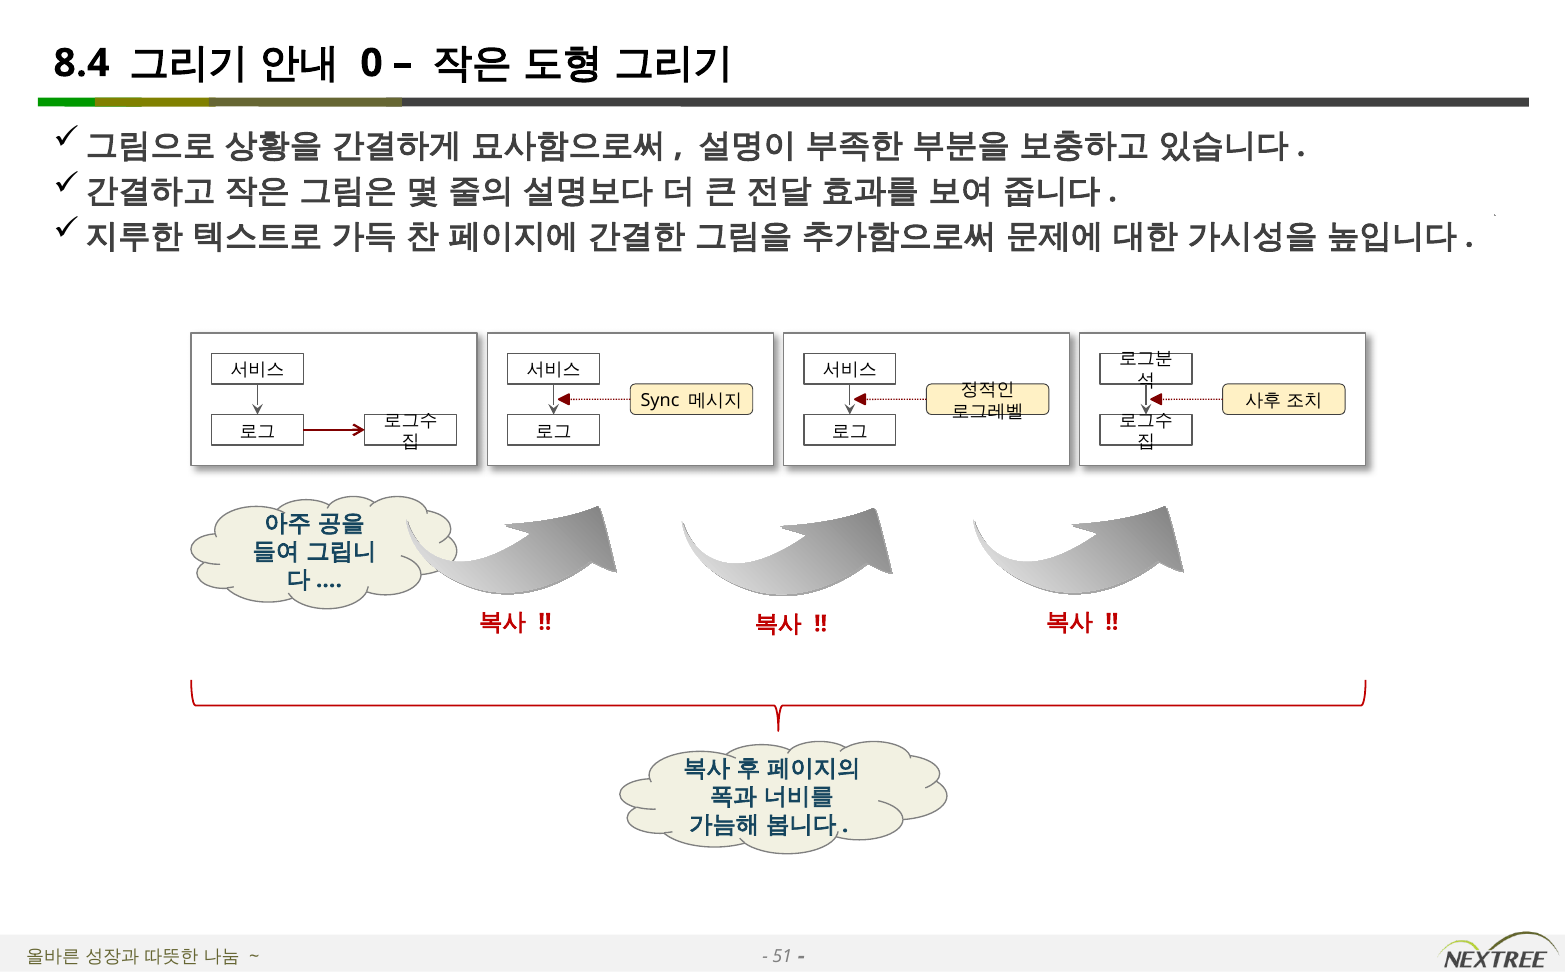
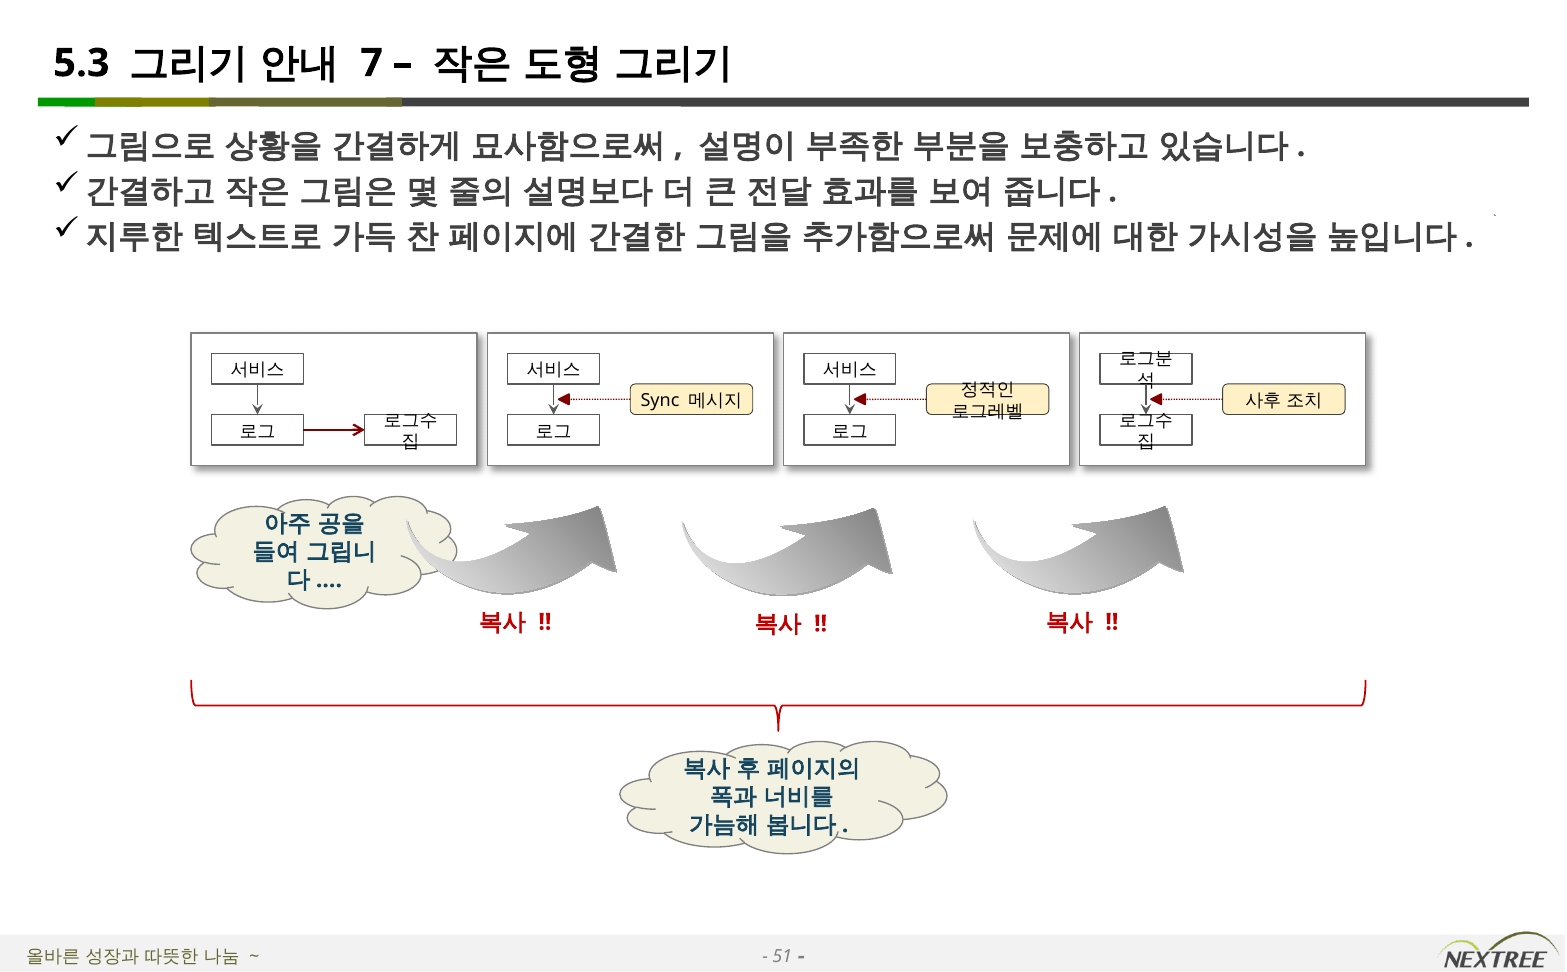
8.4: 8.4 -> 5.3
0: 0 -> 7
